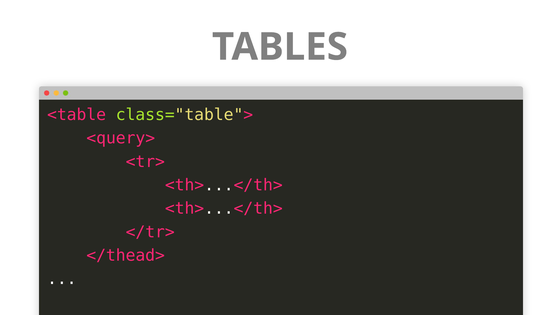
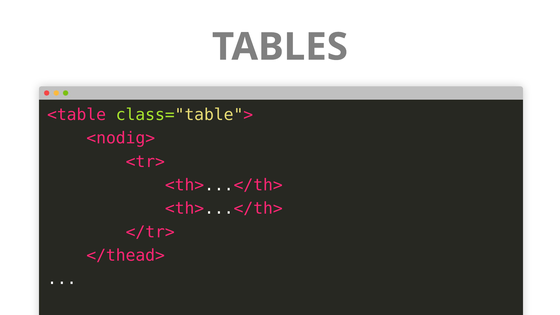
<query>: <query> -> <nodig>
